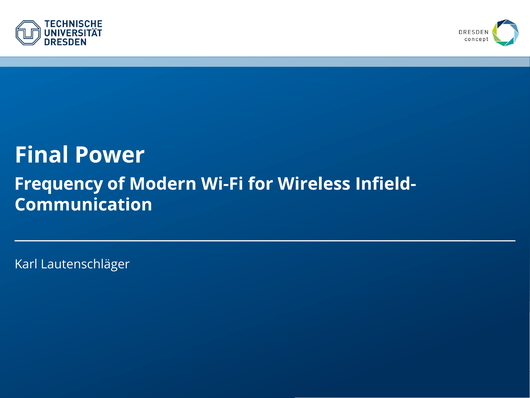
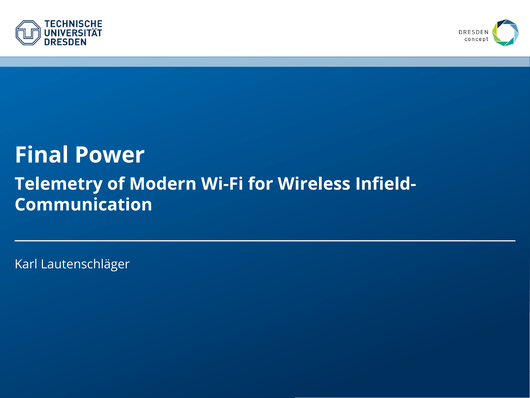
Frequency: Frequency -> Telemetry
